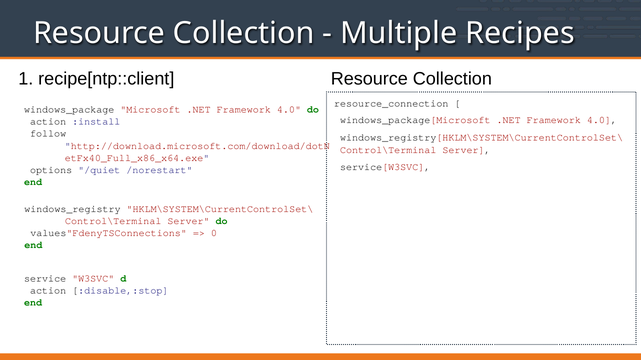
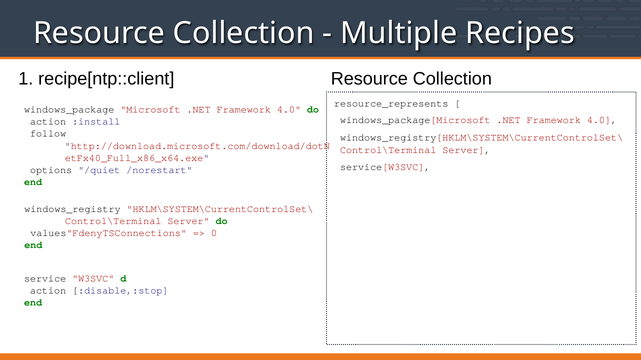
resource_connection: resource_connection -> resource_represents
